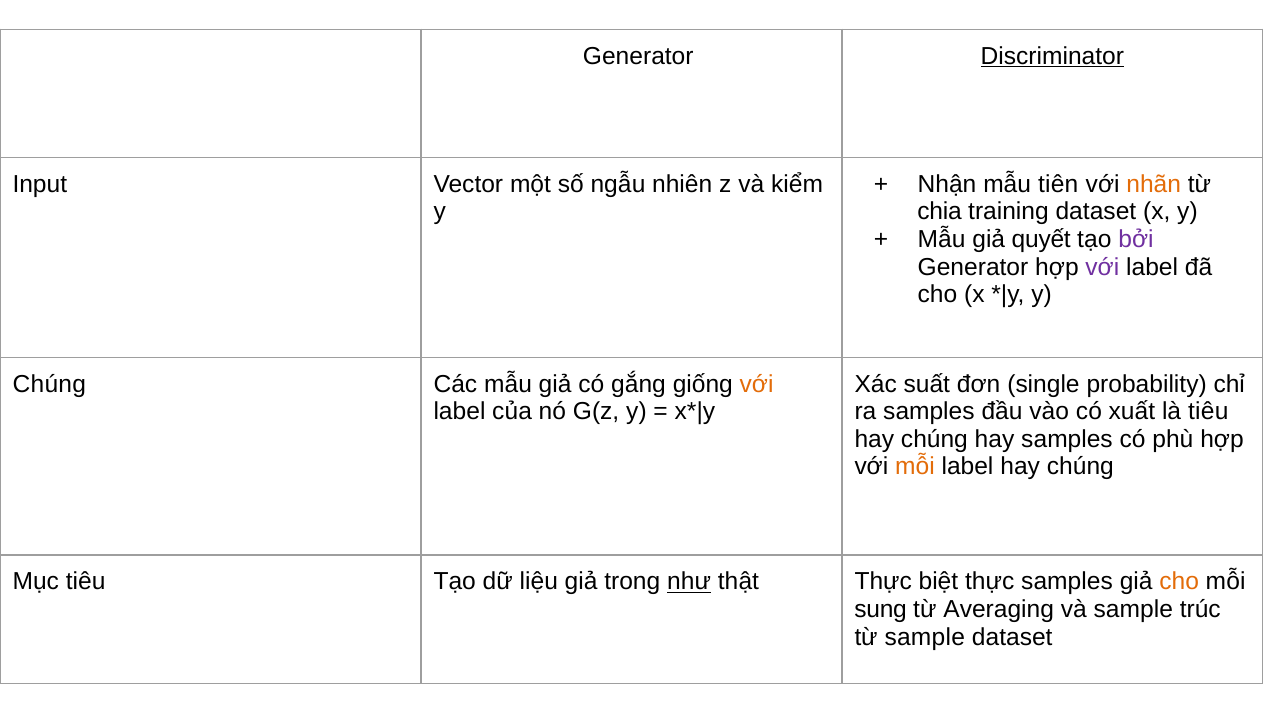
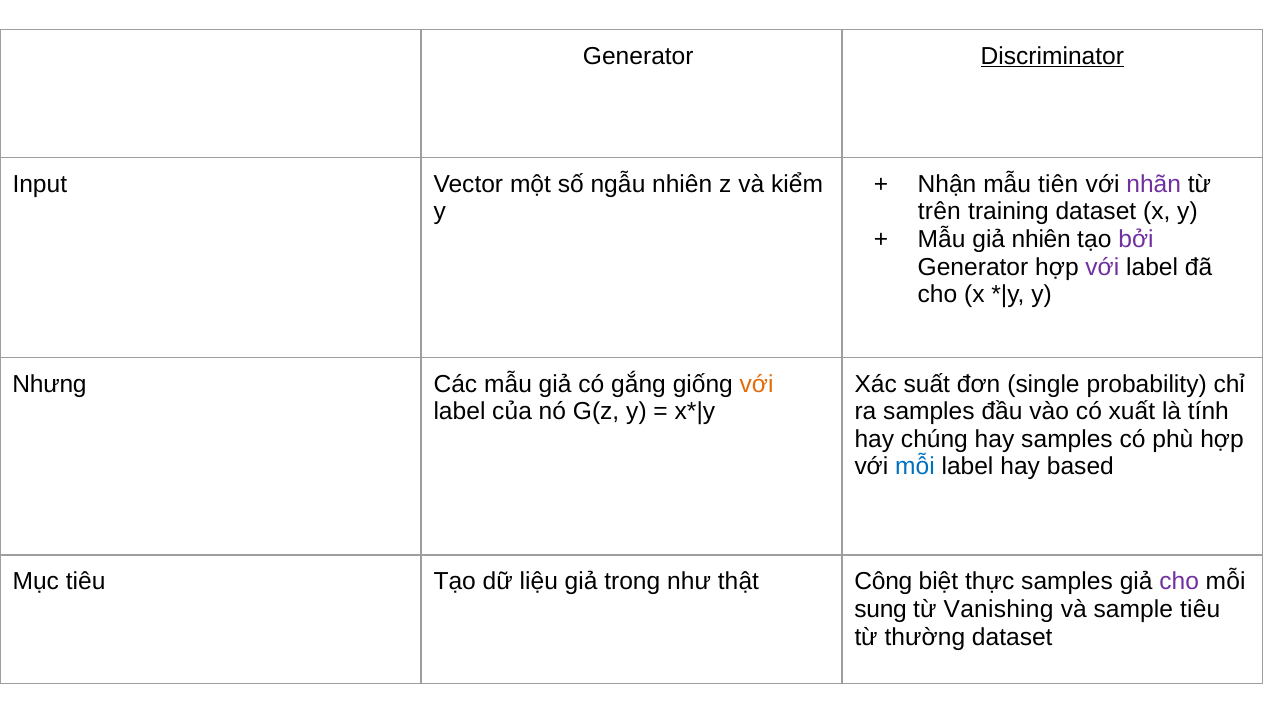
nhãn colour: orange -> purple
chia: chia -> trên
giả quyết: quyết -> nhiên
Chúng at (49, 384): Chúng -> Nhưng
là tiêu: tiêu -> tính
mỗi at (915, 467) colour: orange -> blue
label hay chúng: chúng -> based
như underline: present -> none
thật Thực: Thực -> Công
cho at (1179, 582) colour: orange -> purple
Averaging: Averaging -> Vanishing
sample trúc: trúc -> tiêu
từ sample: sample -> thường
